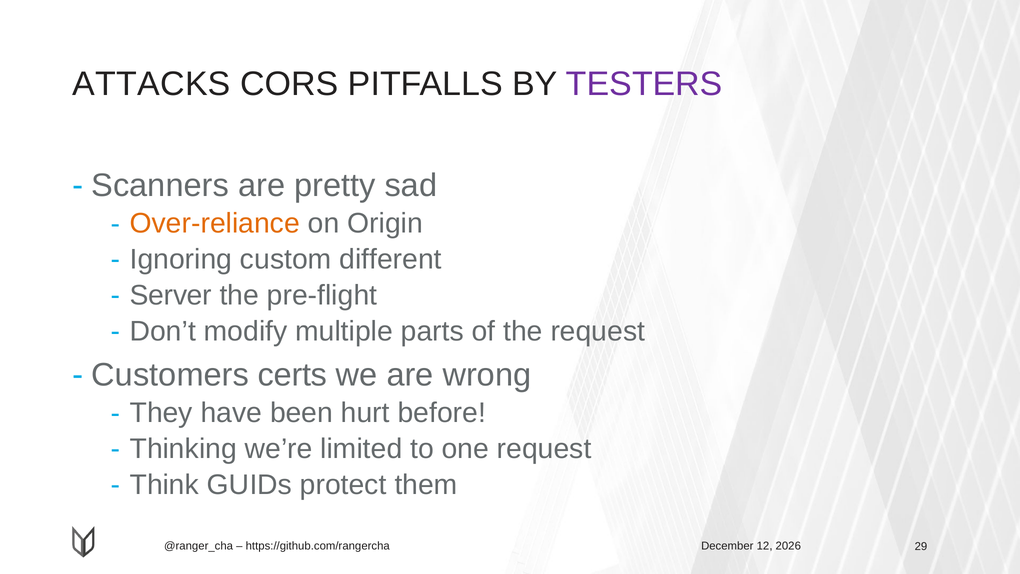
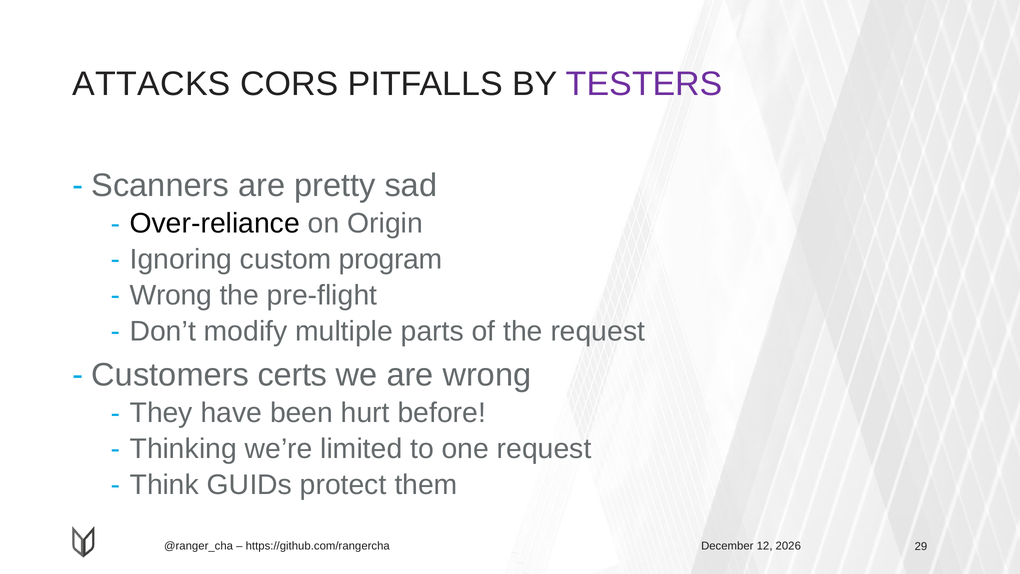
Over-reliance colour: orange -> black
different: different -> program
Server at (171, 295): Server -> Wrong
